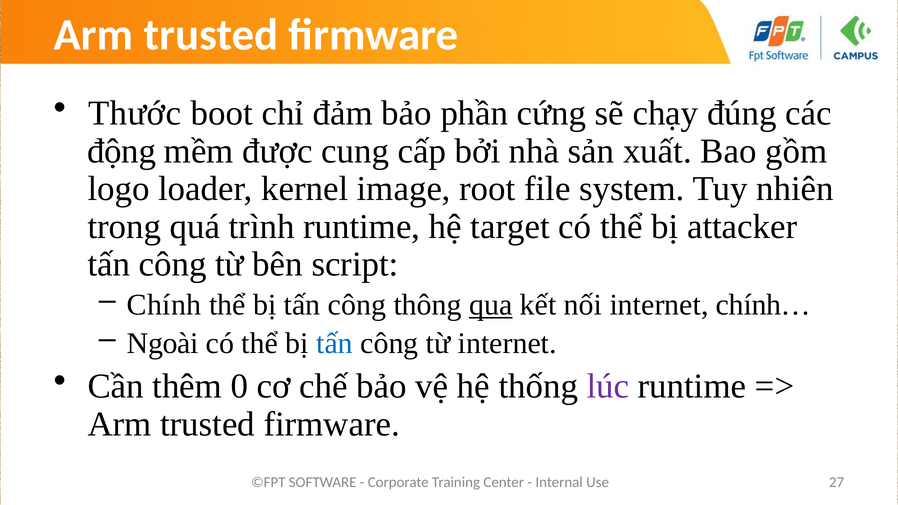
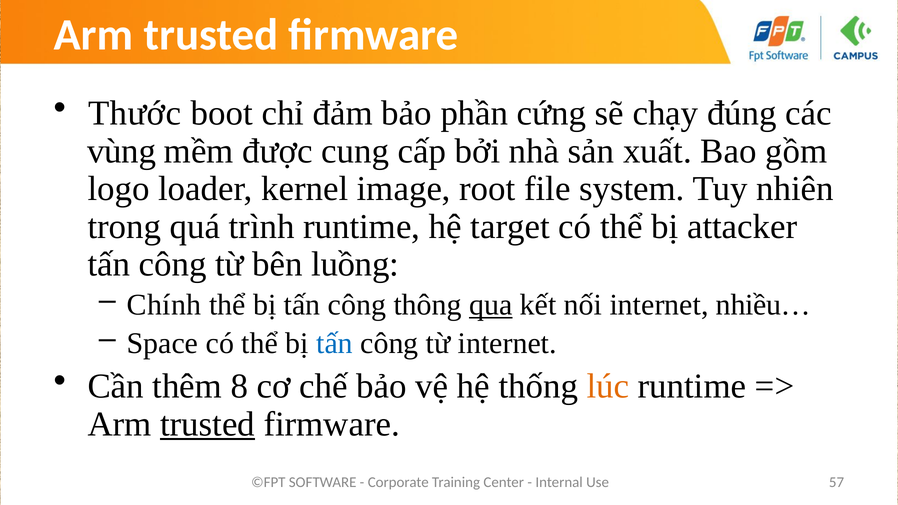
động: động -> vùng
script: script -> luồng
chính…: chính… -> nhiều…
Ngoài: Ngoài -> Space
0: 0 -> 8
lúc colour: purple -> orange
trusted at (208, 424) underline: none -> present
27: 27 -> 57
